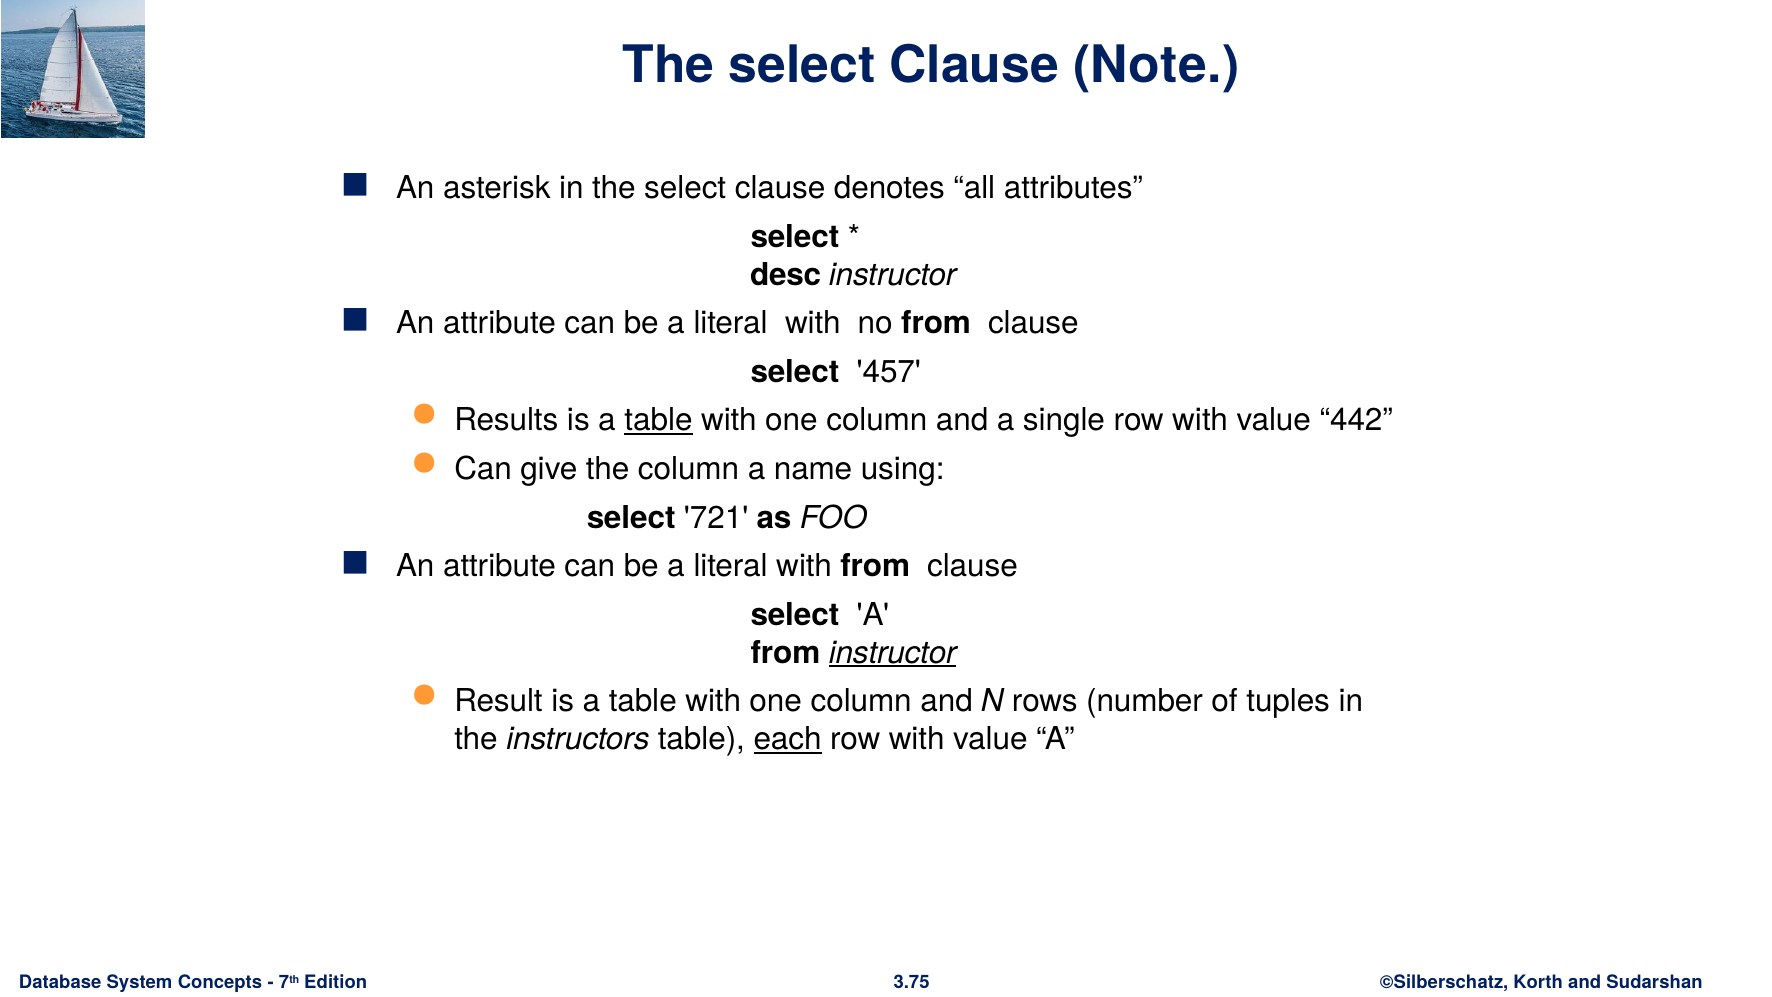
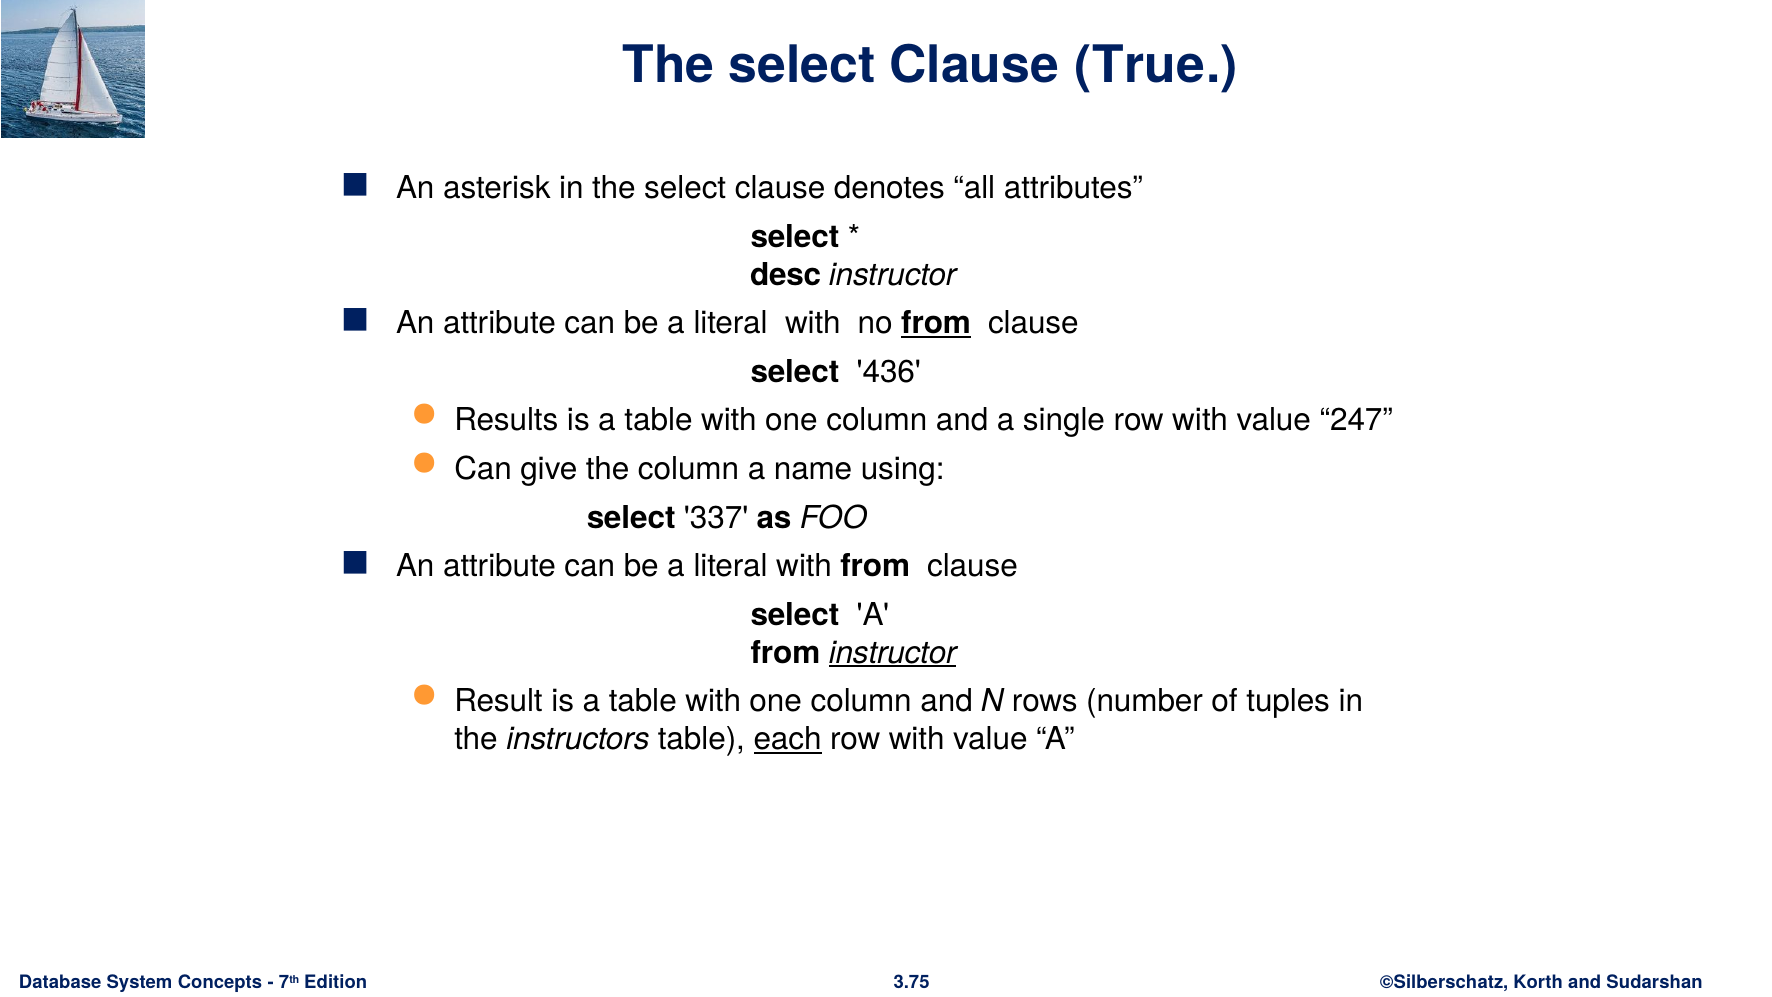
Note: Note -> True
from at (936, 323) underline: none -> present
457: 457 -> 436
table at (659, 420) underline: present -> none
442: 442 -> 247
721: 721 -> 337
